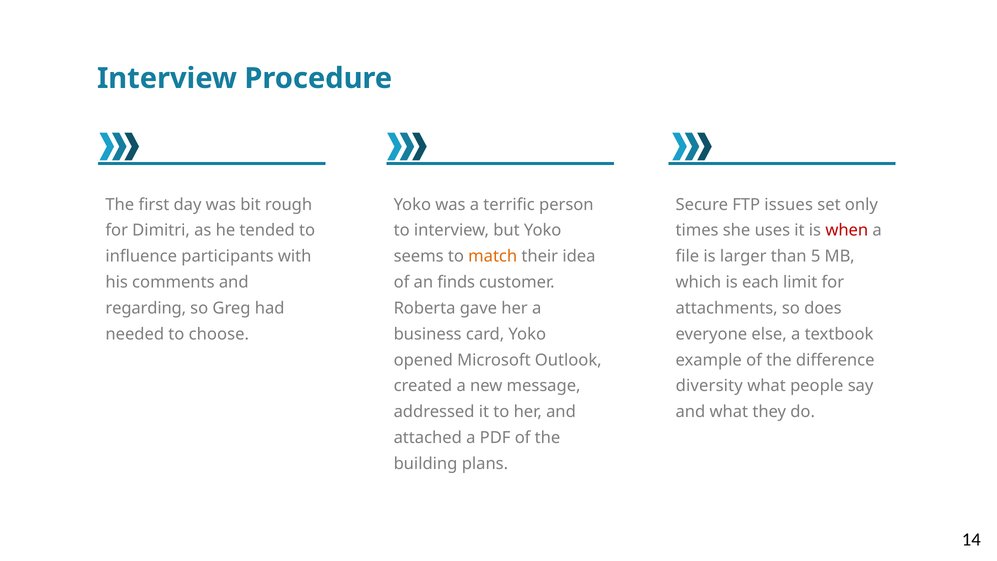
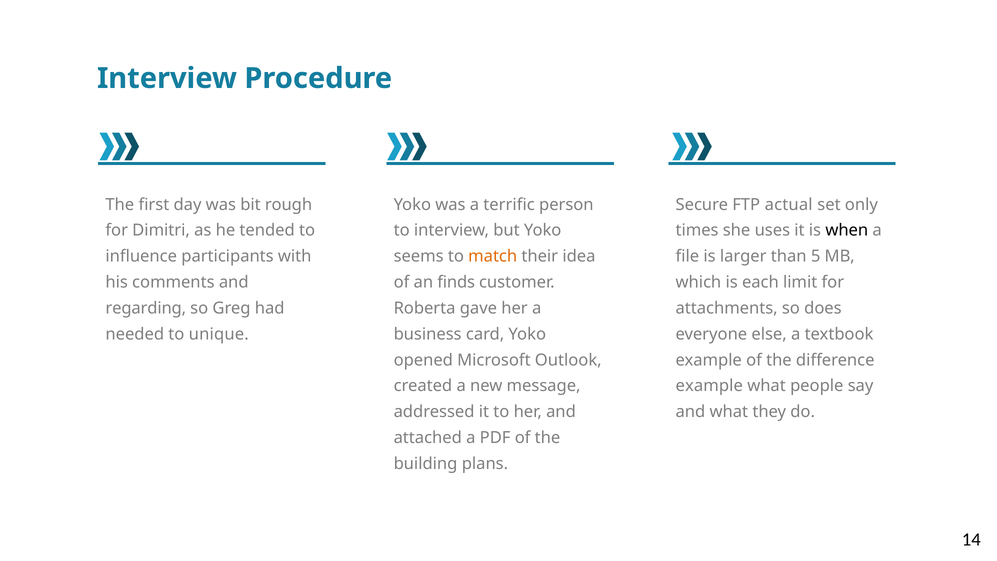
issues: issues -> actual
when colour: red -> black
choose: choose -> unique
diversity at (709, 386): diversity -> example
